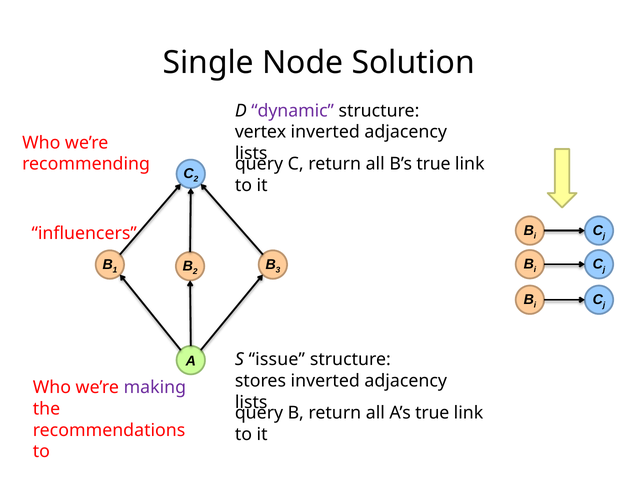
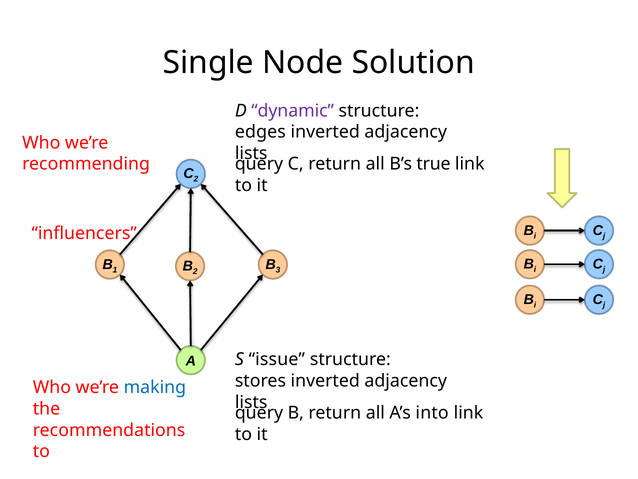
vertex: vertex -> edges
making colour: purple -> blue
A’s true: true -> into
